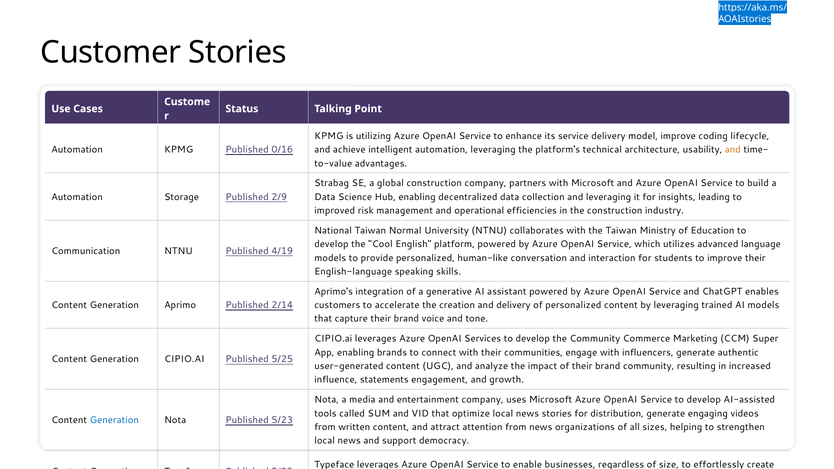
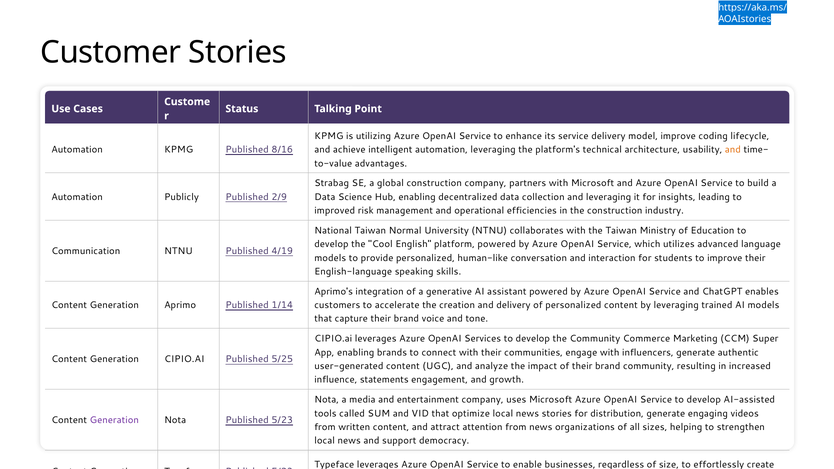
0/16: 0/16 -> 8/16
Storage: Storage -> Publicly
2/14: 2/14 -> 1/14
Generation at (114, 420) colour: blue -> purple
